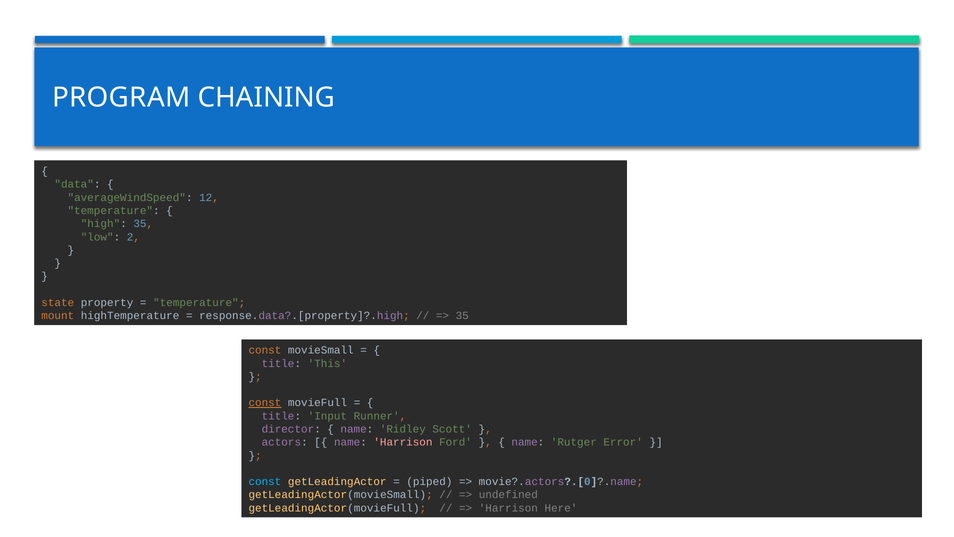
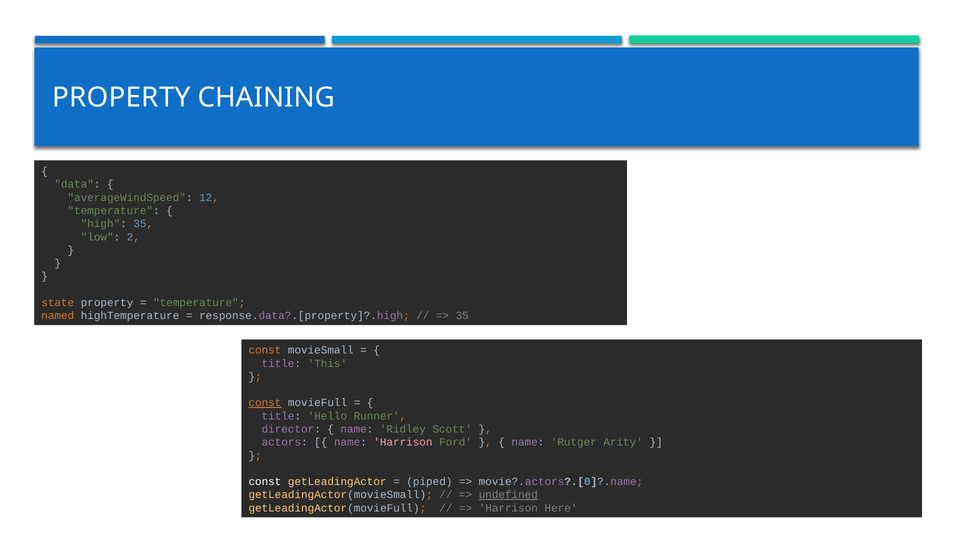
PROGRAM at (121, 98): PROGRAM -> PROPERTY
mount: mount -> named
Input: Input -> Hello
Error: Error -> Arity
const at (265, 481) colour: light blue -> white
undefined underline: none -> present
